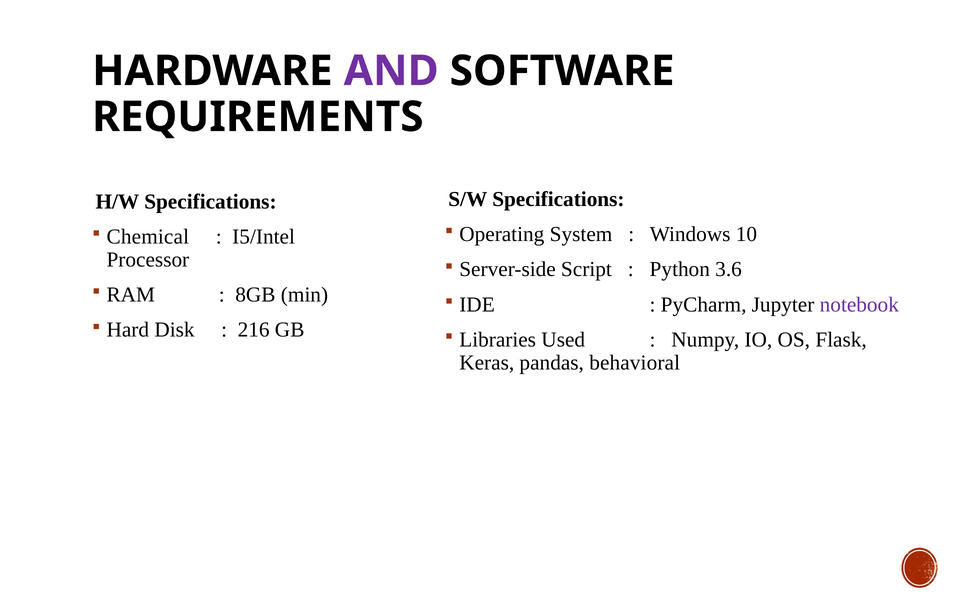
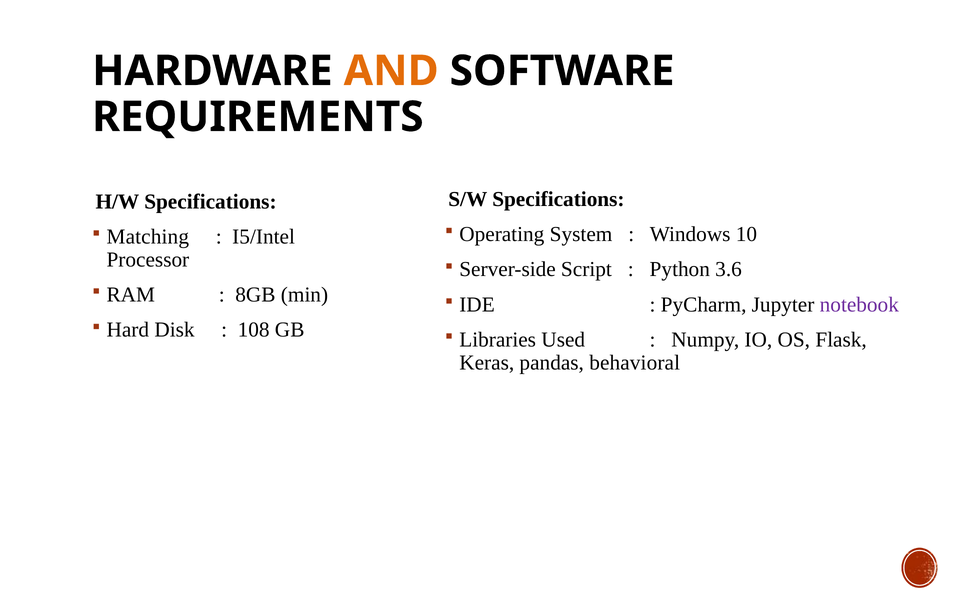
AND colour: purple -> orange
Chemical: Chemical -> Matching
216: 216 -> 108
